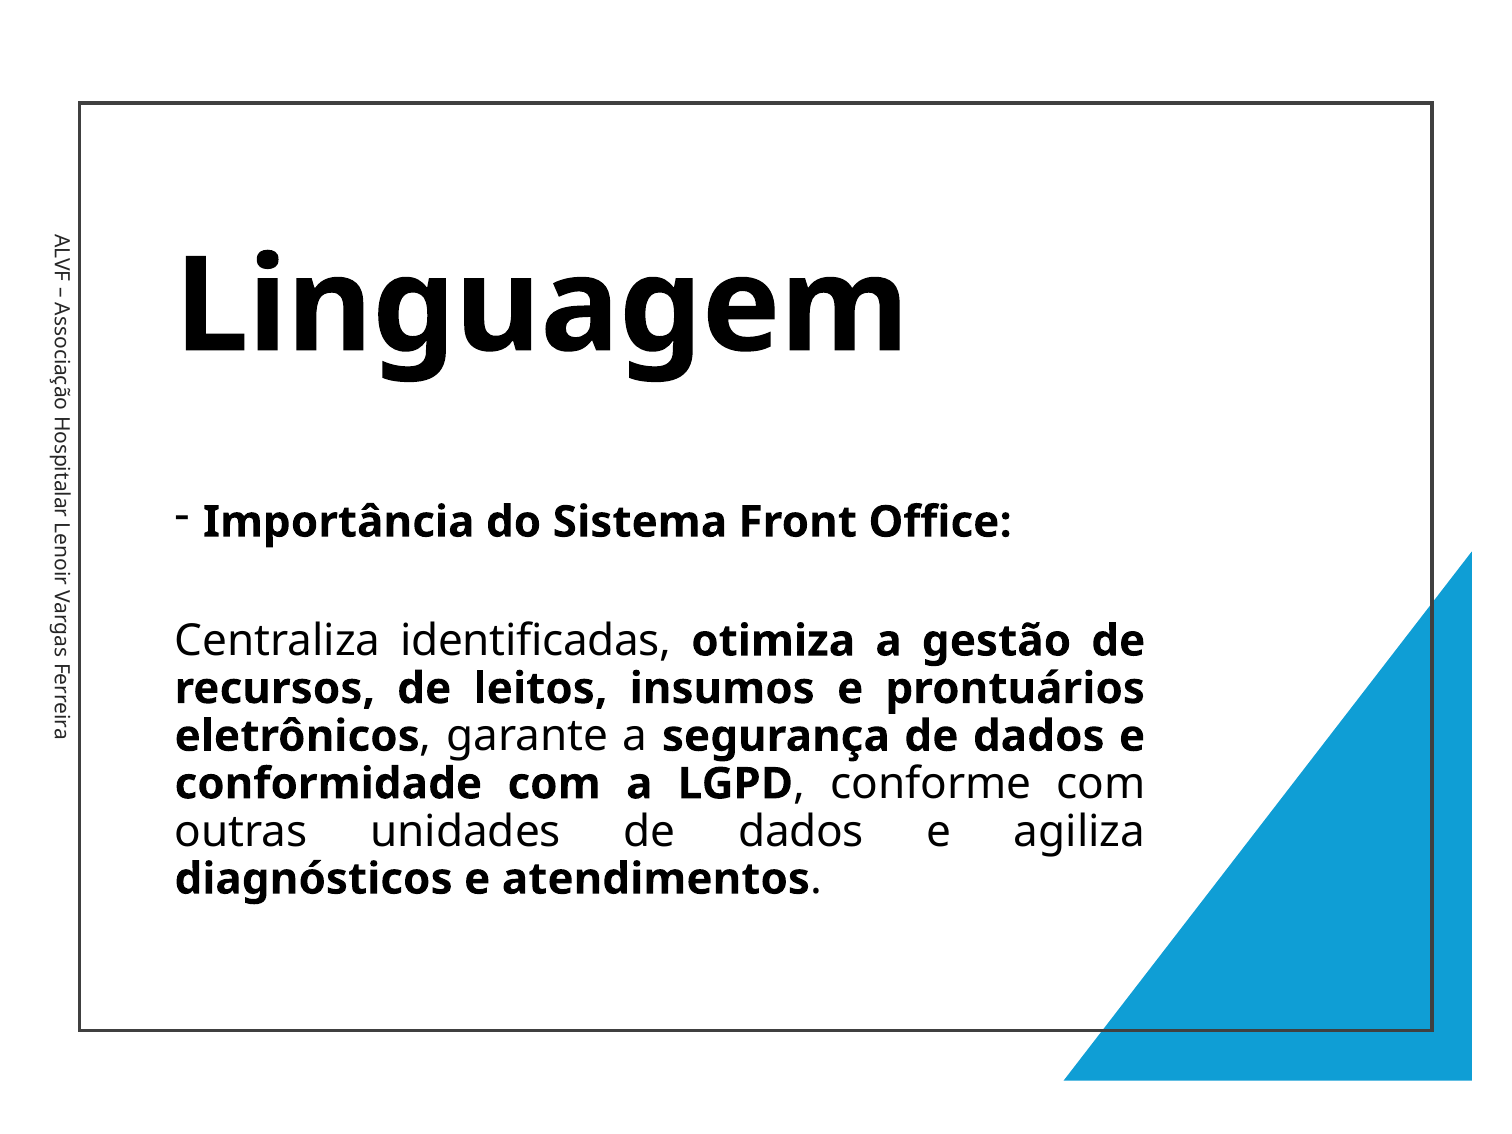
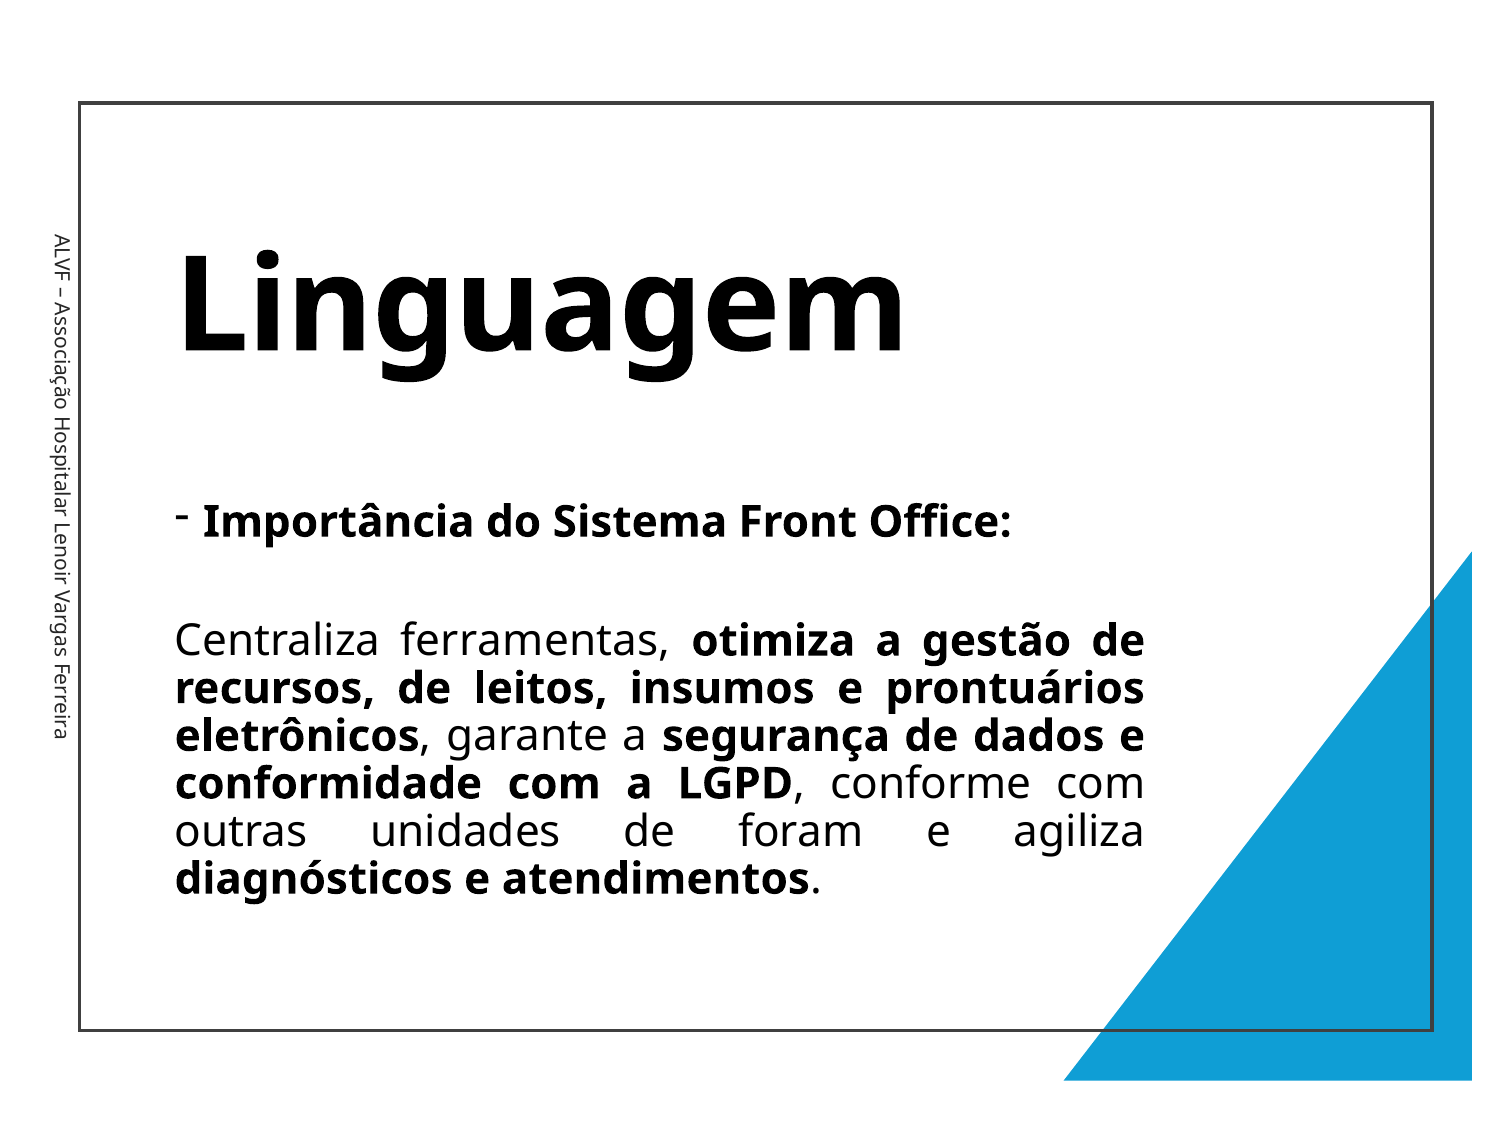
identificadas: identificadas -> ferramentas
unidades de dados: dados -> foram
